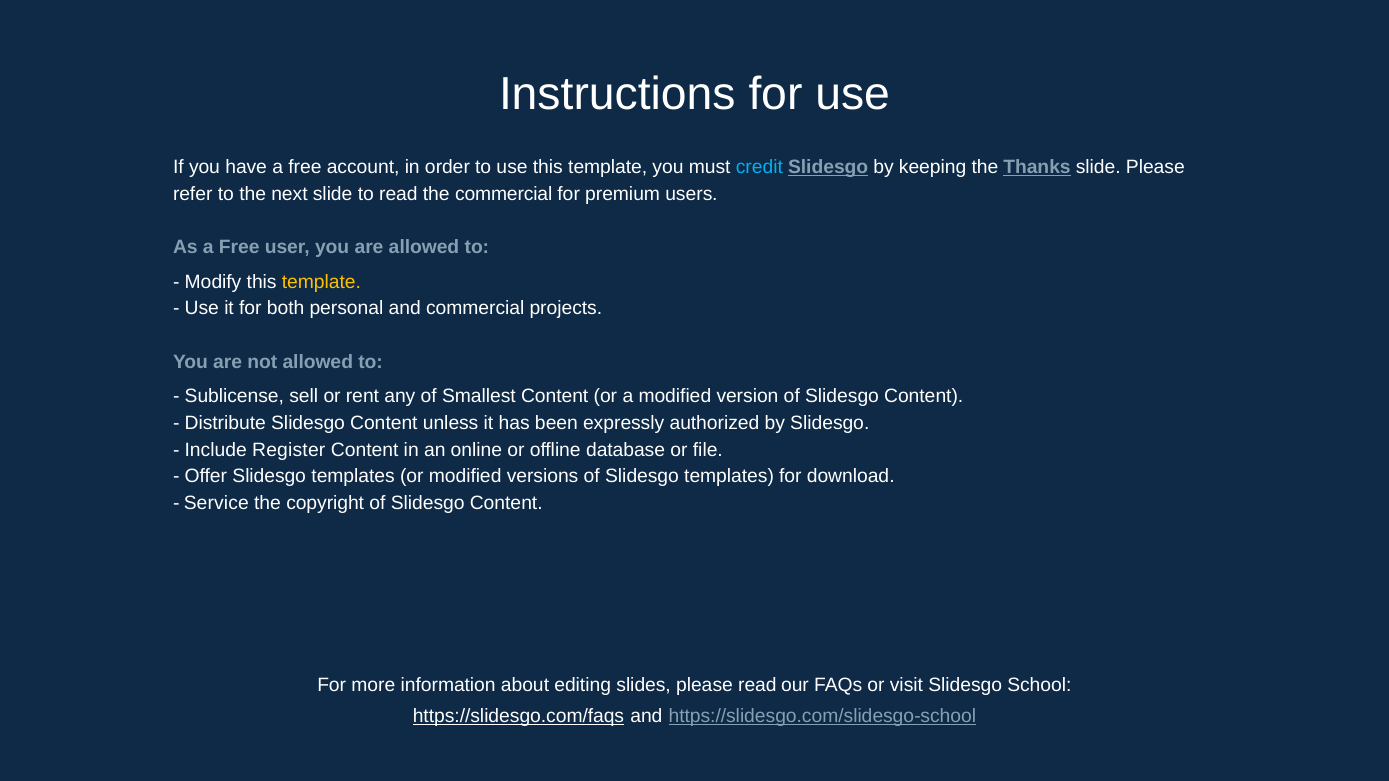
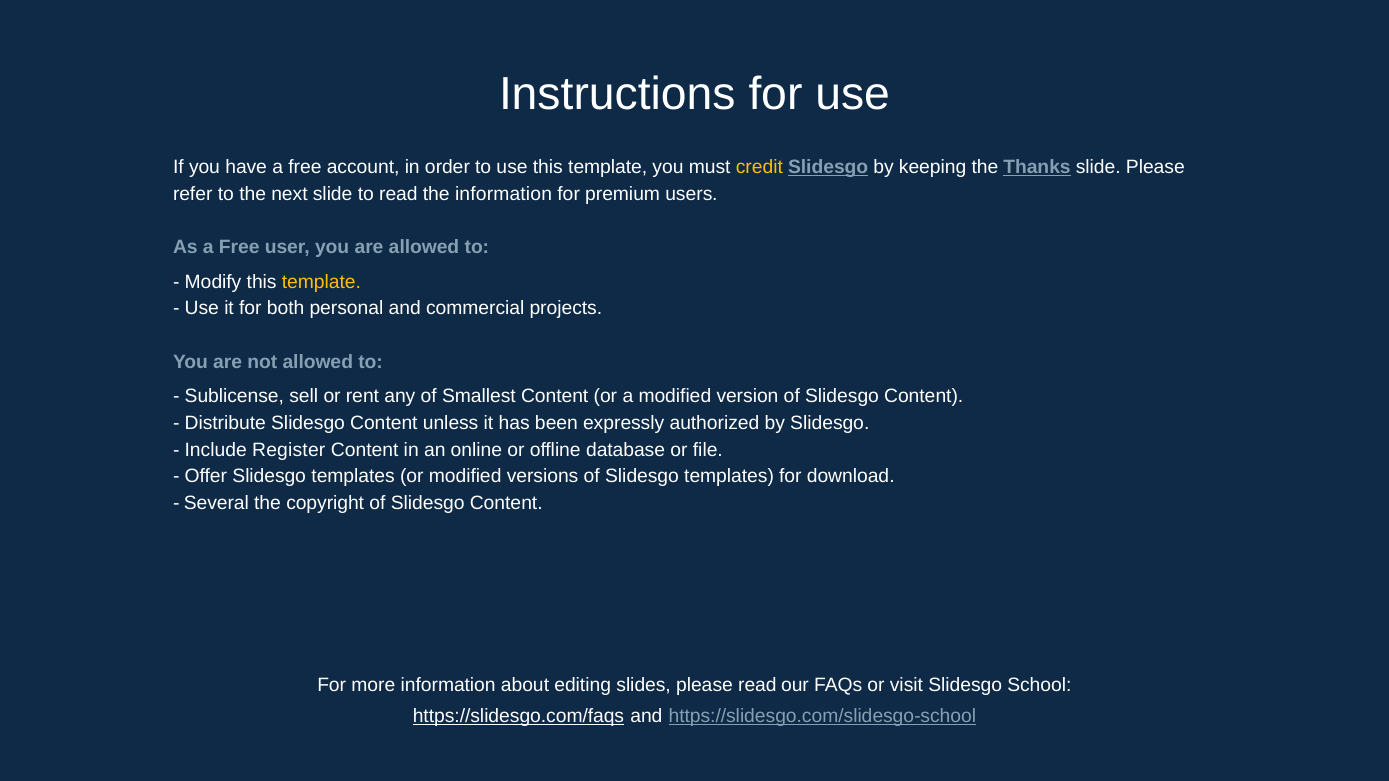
credit colour: light blue -> yellow
the commercial: commercial -> information
Service: Service -> Several
